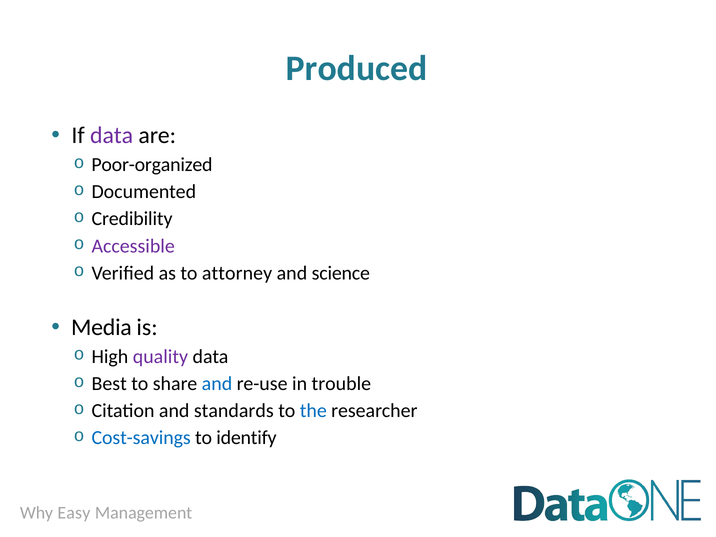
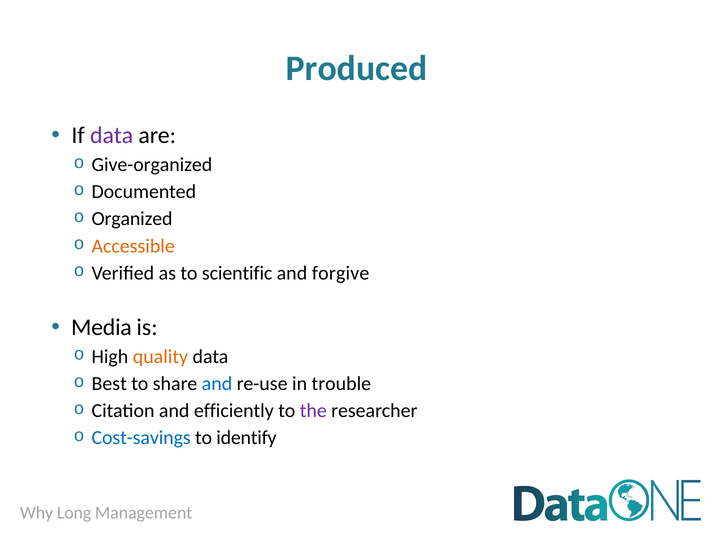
Poor-organized: Poor-organized -> Give-organized
Credibility: Credibility -> Organized
Accessible colour: purple -> orange
attorney: attorney -> scientific
science: science -> forgive
quality colour: purple -> orange
standards: standards -> efficiently
the colour: blue -> purple
Easy: Easy -> Long
